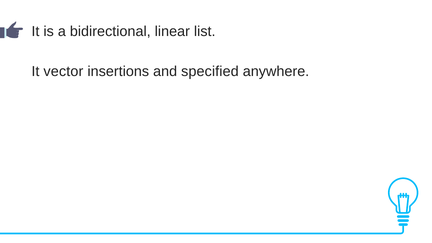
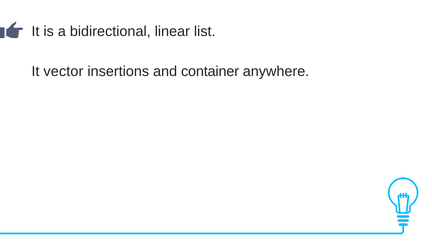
specified: specified -> container
